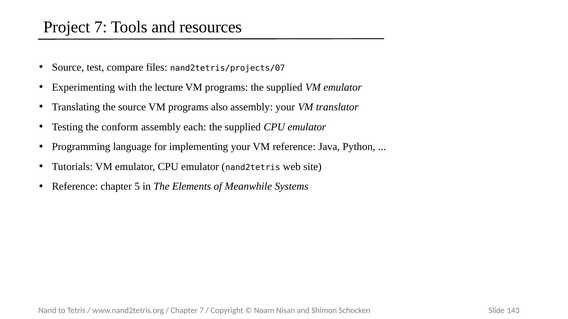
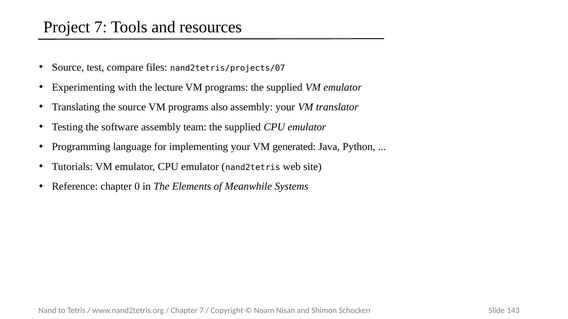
conform: conform -> software
each: each -> team
VM reference: reference -> generated
5: 5 -> 0
